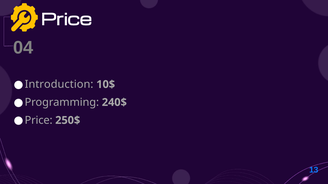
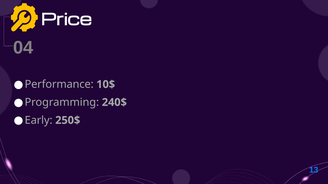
Introduction: Introduction -> Performance
Price at (39, 121): Price -> Early
